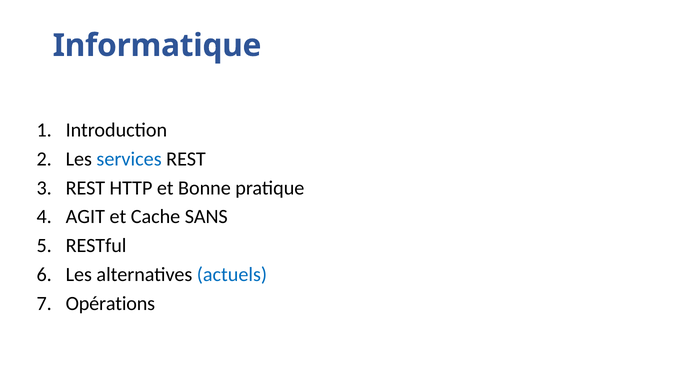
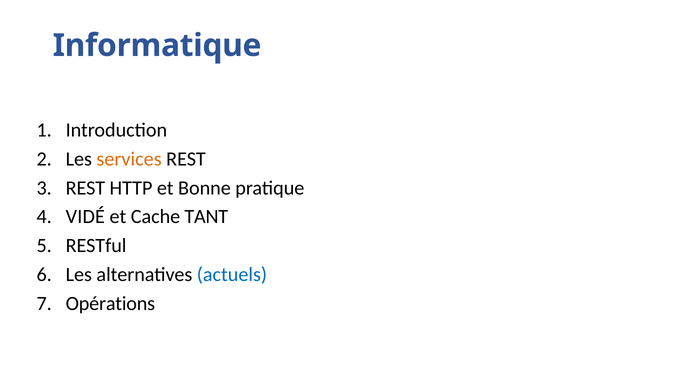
services colour: blue -> orange
AGIT: AGIT -> VIDÉ
SANS: SANS -> TANT
